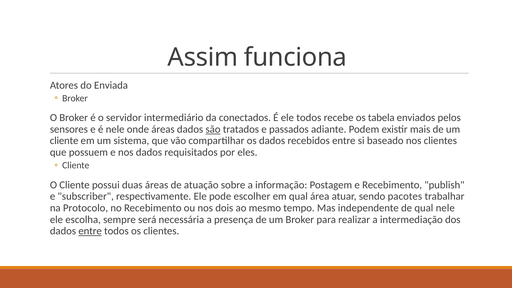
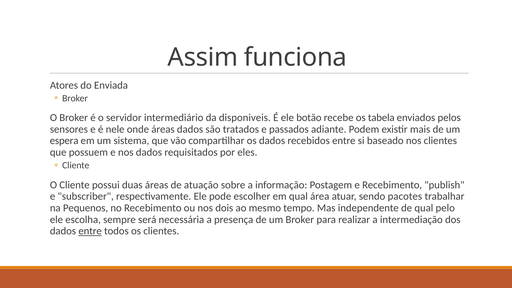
conectados: conectados -> disponiveis
ele todos: todos -> botão
são underline: present -> none
cliente at (64, 141): cliente -> espera
Protocolo: Protocolo -> Pequenos
qual nele: nele -> pelo
